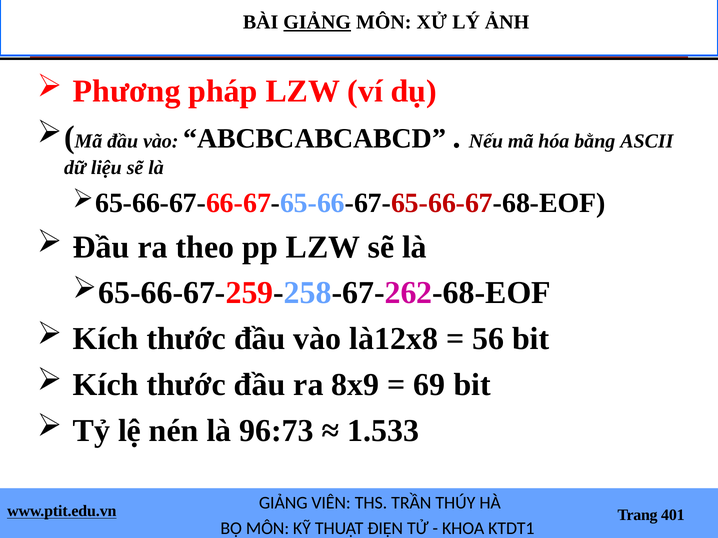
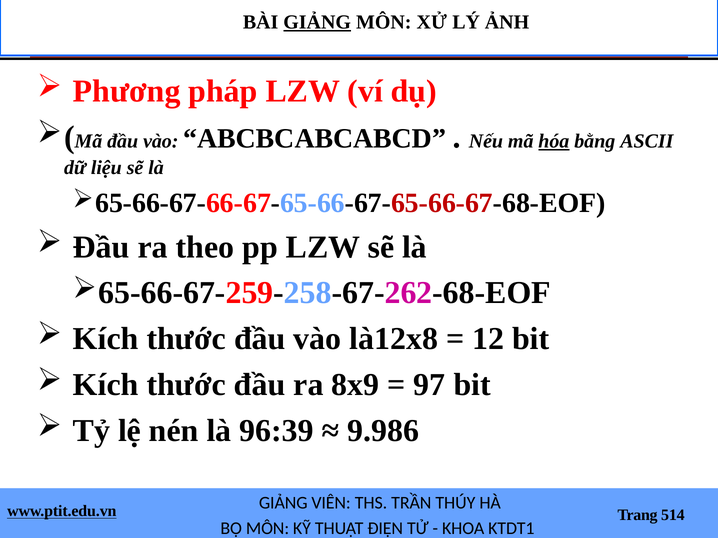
hóa underline: none -> present
56: 56 -> 12
69: 69 -> 97
96:73: 96:73 -> 96:39
1.533: 1.533 -> 9.986
401: 401 -> 514
